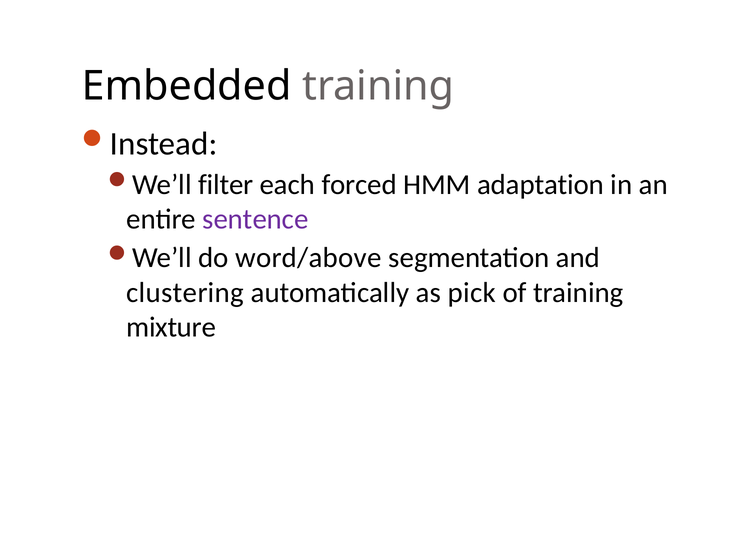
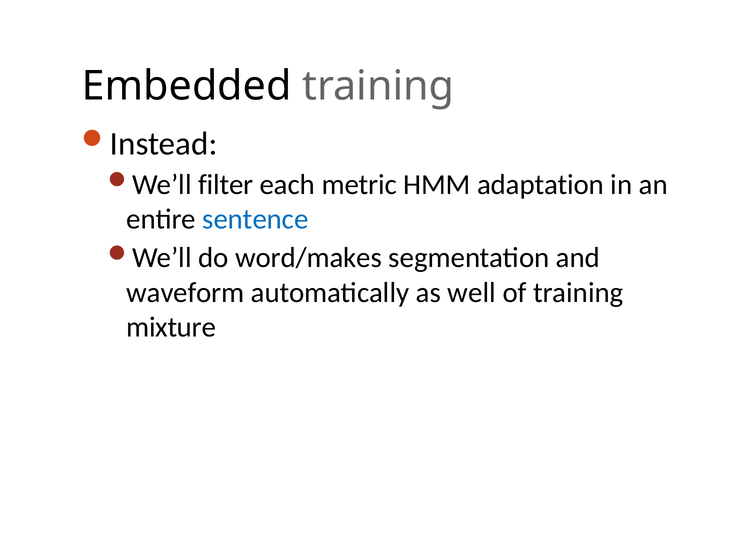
forced: forced -> metric
sentence colour: purple -> blue
word/above: word/above -> word/makes
clustering: clustering -> waveform
pick: pick -> well
